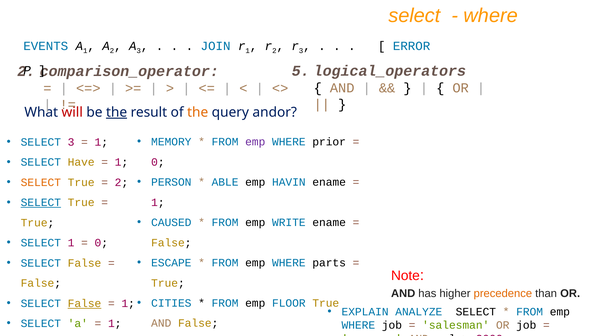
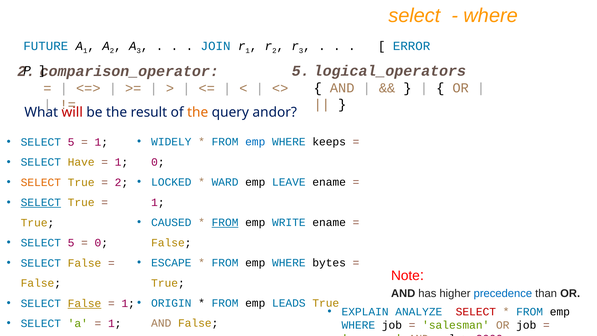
EVENTS: EVENTS -> FUTURE
the at (117, 112) underline: present -> none
MEMORY: MEMORY -> WIDELY
emp at (255, 142) colour: purple -> blue
prior: prior -> keeps
3 at (71, 142): 3 -> 5
PERSON: PERSON -> LOCKED
ABLE: ABLE -> WARD
HAVIN: HAVIN -> LEAVE
FROM at (225, 222) underline: none -> present
1 at (71, 243): 1 -> 5
parts: parts -> bytes
precedence colour: orange -> blue
CITIES: CITIES -> ORIGIN
FLOOR: FLOOR -> LEADS
SELECT at (476, 312) colour: black -> red
